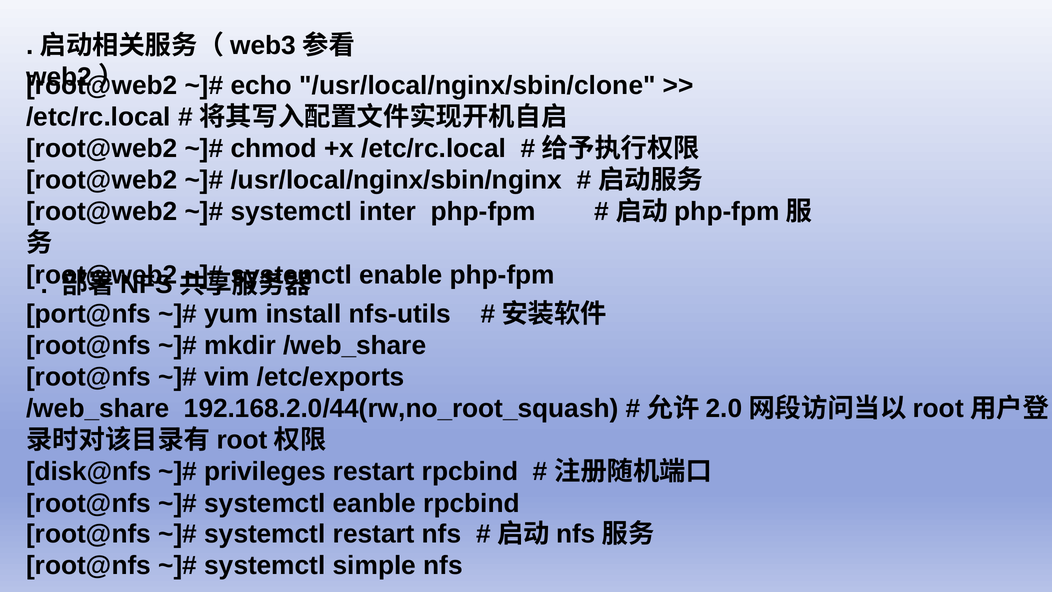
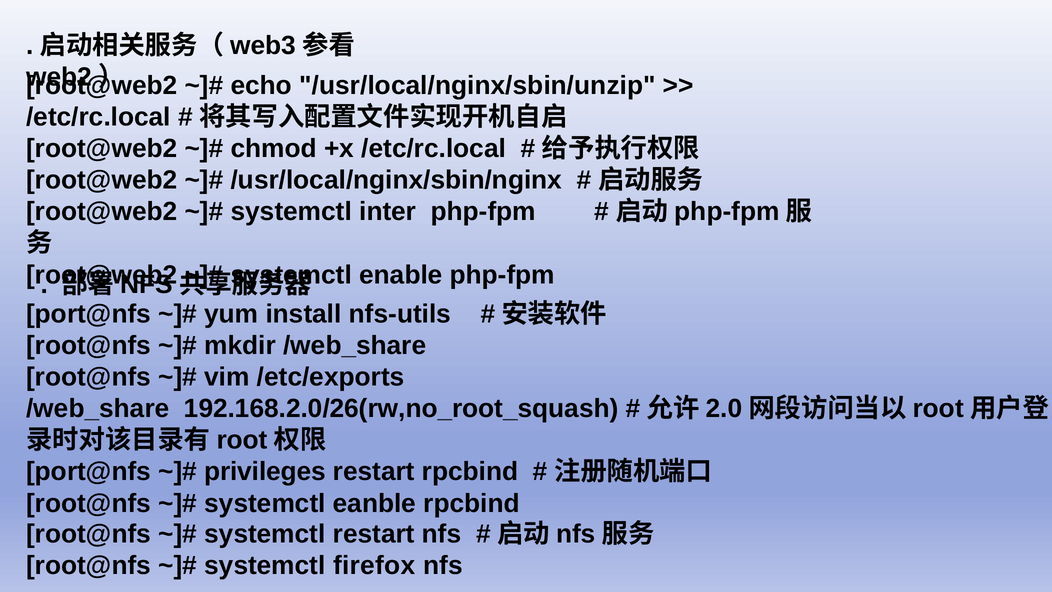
/usr/local/nginx/sbin/clone: /usr/local/nginx/sbin/clone -> /usr/local/nginx/sbin/unzip
192.168.2.0/44(rw,no_root_squash: 192.168.2.0/44(rw,no_root_squash -> 192.168.2.0/26(rw,no_root_squash
disk@nfs at (89, 472): disk@nfs -> port@nfs
simple: simple -> firefox
